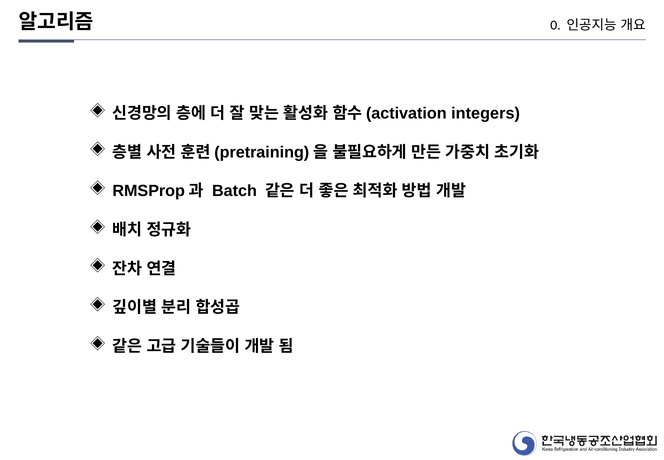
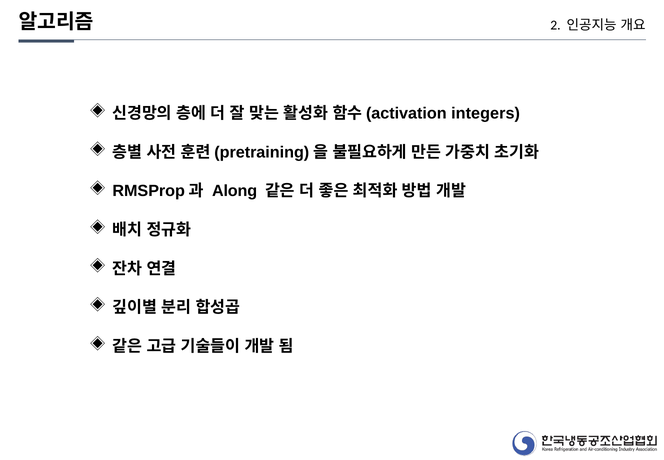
0: 0 -> 2
Batch: Batch -> Along
